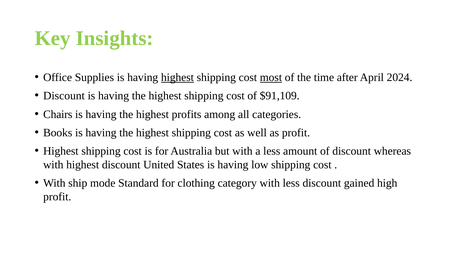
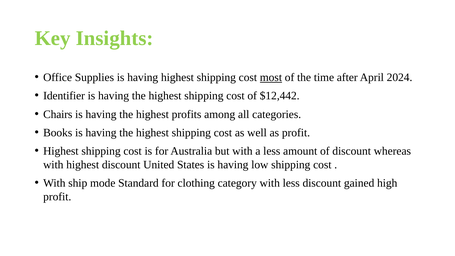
highest at (177, 77) underline: present -> none
Discount at (64, 96): Discount -> Identifier
$91,109: $91,109 -> $12,442
